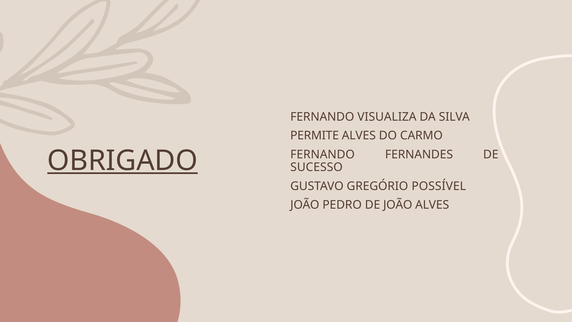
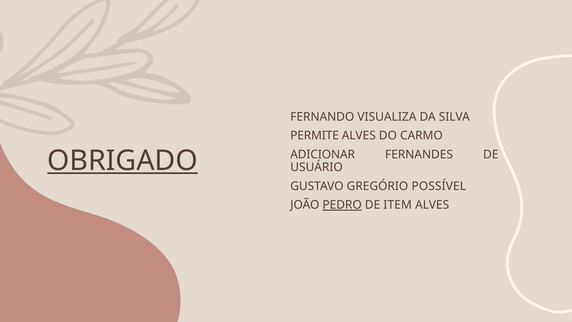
FERNANDO at (323, 154): FERNANDO -> ADICIONAR
SUCESSO: SUCESSO -> USUÁRIO
PEDRO underline: none -> present
DE JOÃO: JOÃO -> ITEM
